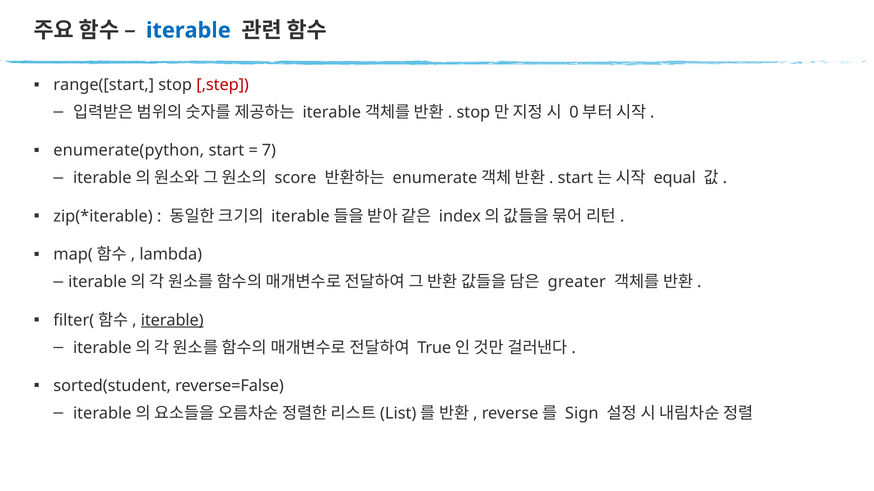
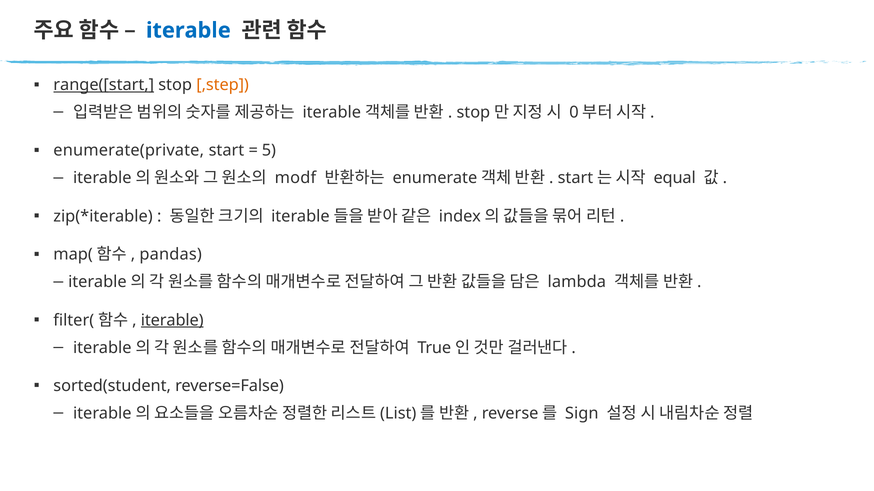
range([start underline: none -> present
,step colour: red -> orange
enumerate(python: enumerate(python -> enumerate(private
7: 7 -> 5
score: score -> modf
lambda: lambda -> pandas
greater: greater -> lambda
